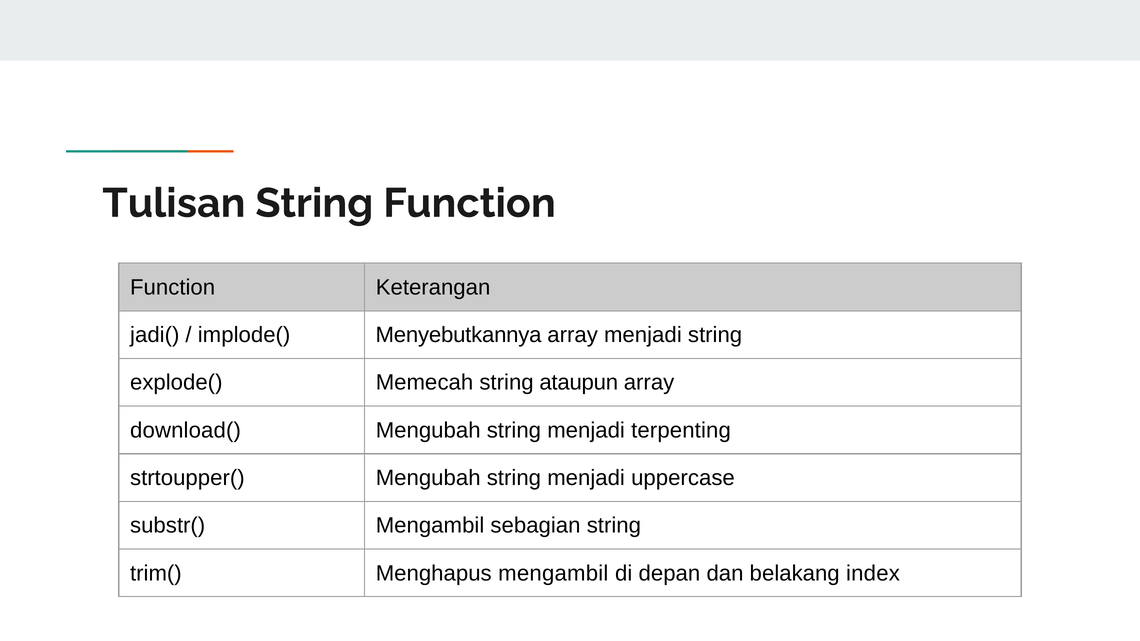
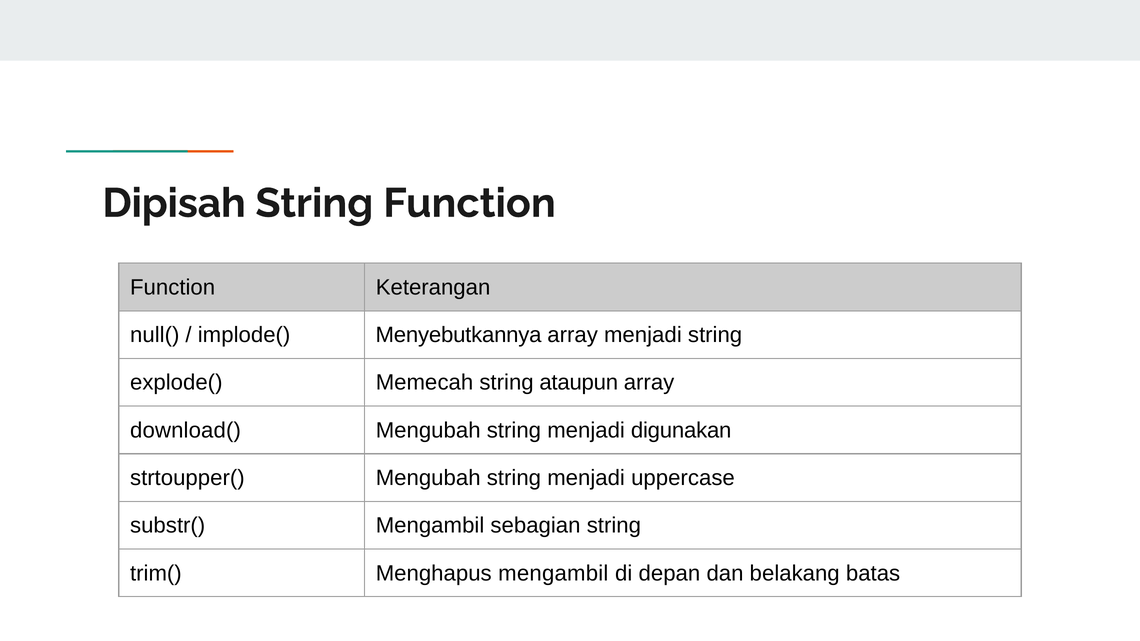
Tulisan: Tulisan -> Dipisah
jadi(: jadi( -> null(
terpenting: terpenting -> digunakan
index: index -> batas
